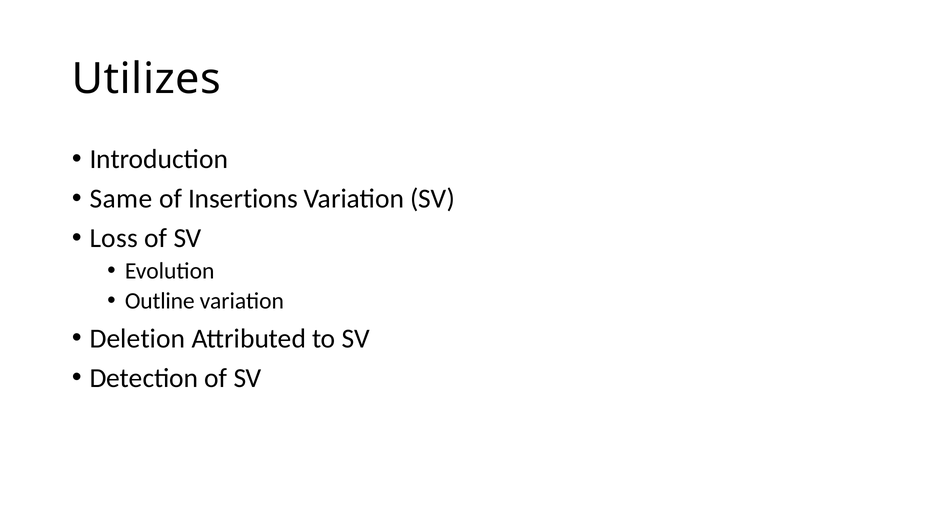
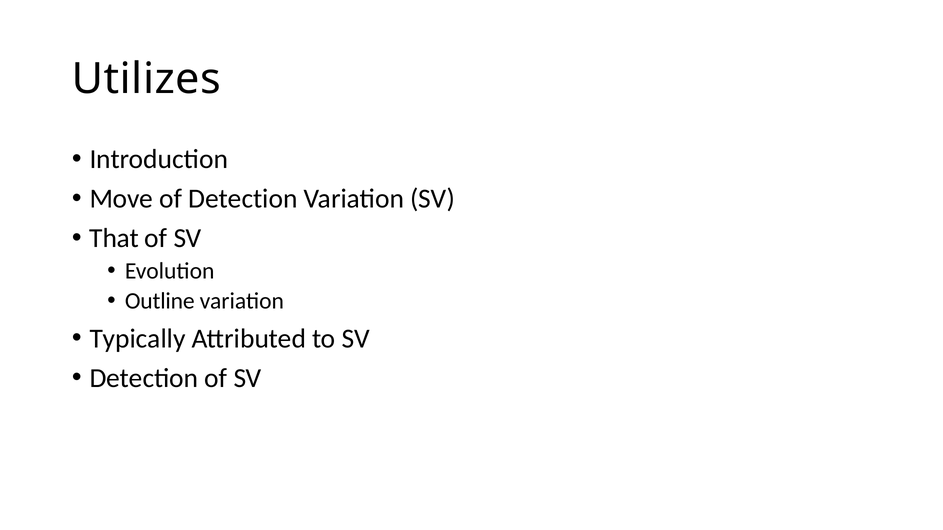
Same: Same -> Move
of Insertions: Insertions -> Detection
Loss: Loss -> That
Deletion: Deletion -> Typically
